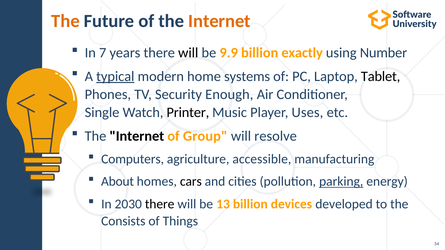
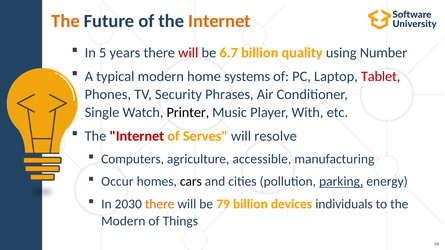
7: 7 -> 5
will at (188, 53) colour: black -> red
9.9: 9.9 -> 6.7
exactly: exactly -> quality
typical underline: present -> none
Tablet colour: black -> red
Enough: Enough -> Phrases
Uses: Uses -> With
Internet at (137, 136) colour: black -> red
Group: Group -> Serves
About: About -> Occur
there at (160, 204) colour: black -> orange
13: 13 -> 79
developed: developed -> individuals
Consists at (123, 221): Consists -> Modern
